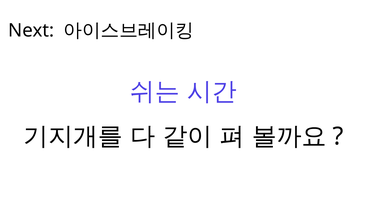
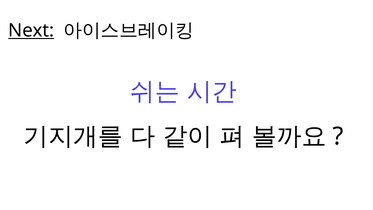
Next underline: none -> present
